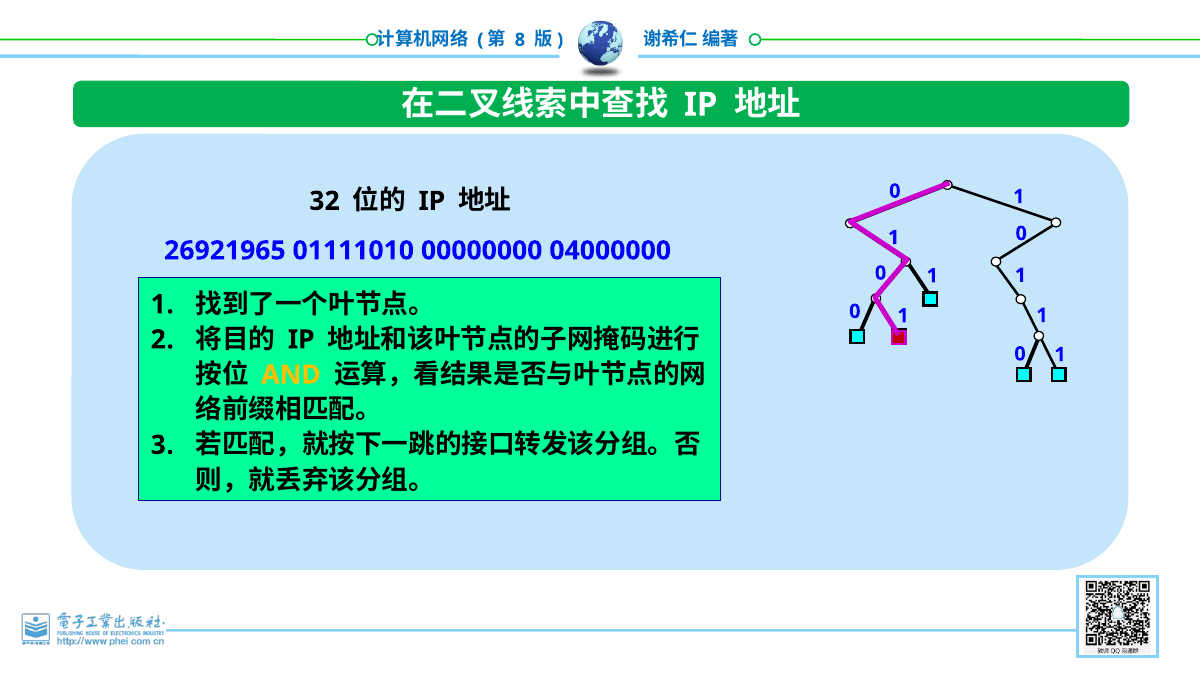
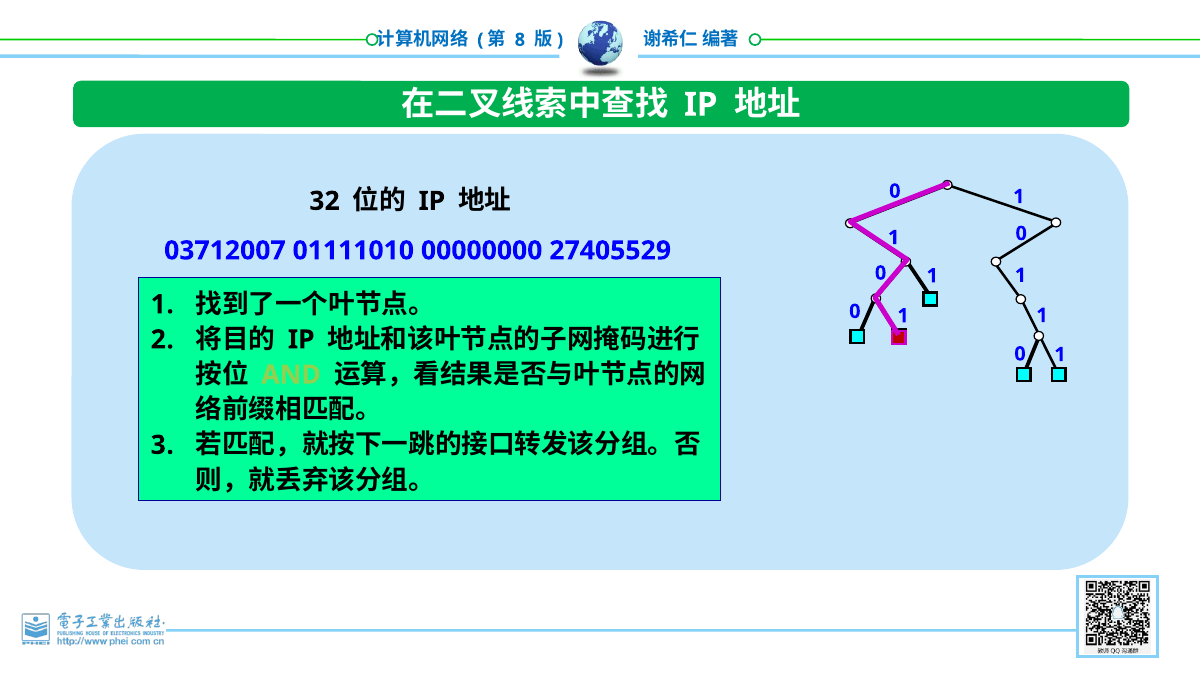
26921965: 26921965 -> 03712007
04000000: 04000000 -> 27405529
AND colour: yellow -> light green
